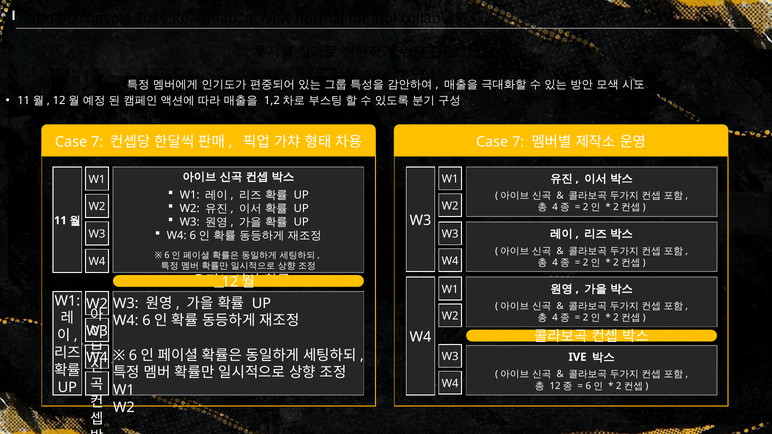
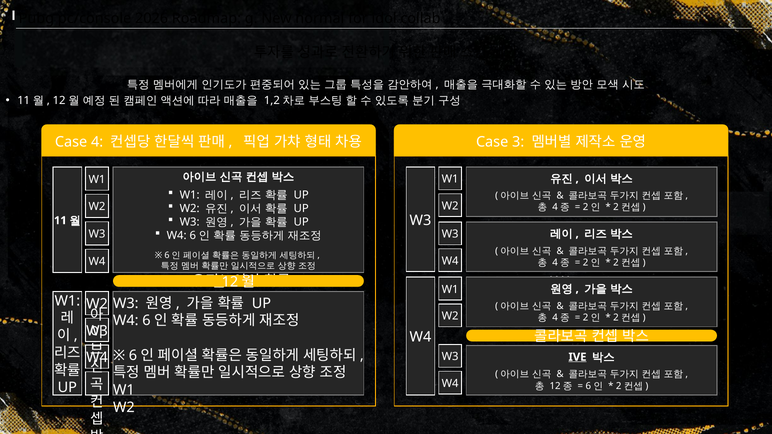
7 at (97, 142): 7 -> 4
7 at (518, 142): 7 -> 3
IVE underline: none -> present
